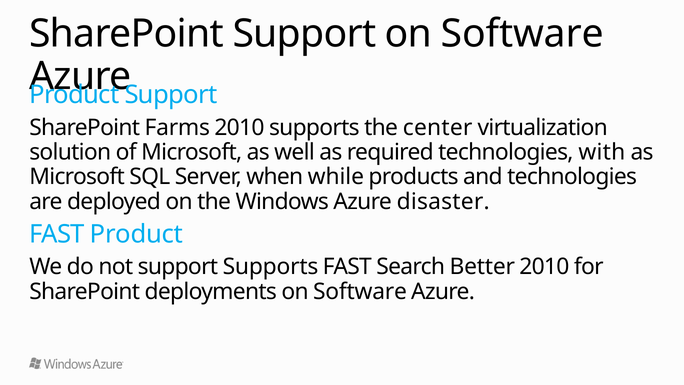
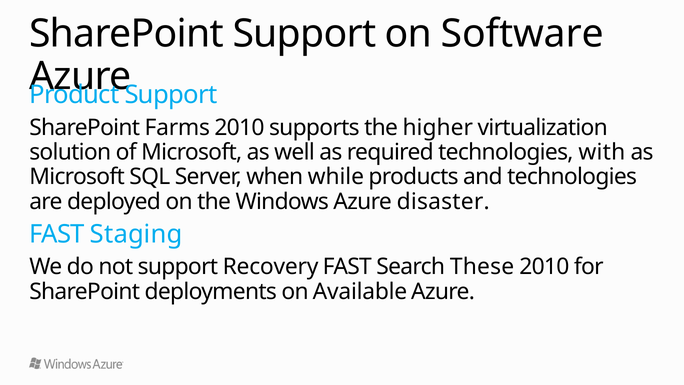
center: center -> higher
FAST Product: Product -> Staging
support Supports: Supports -> Recovery
Better: Better -> These
deployments on Software: Software -> Available
